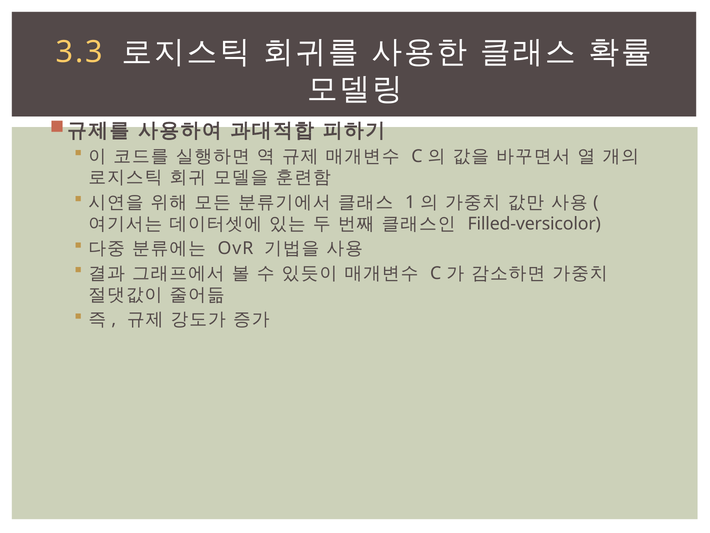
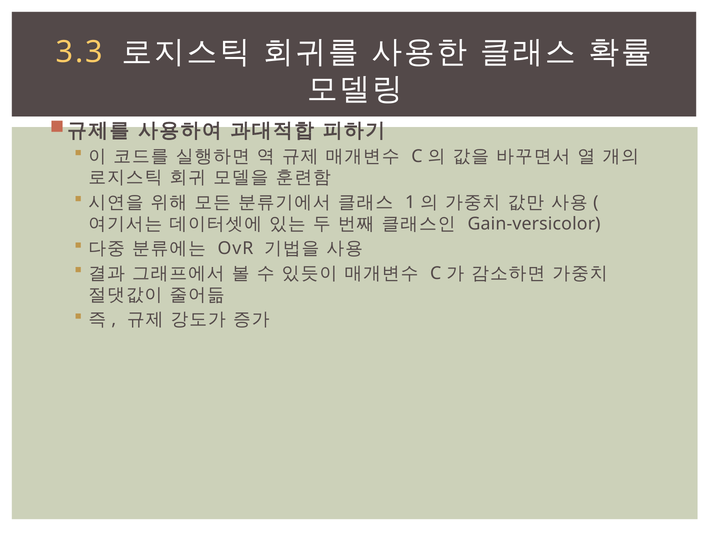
Filled-versicolor: Filled-versicolor -> Gain-versicolor
